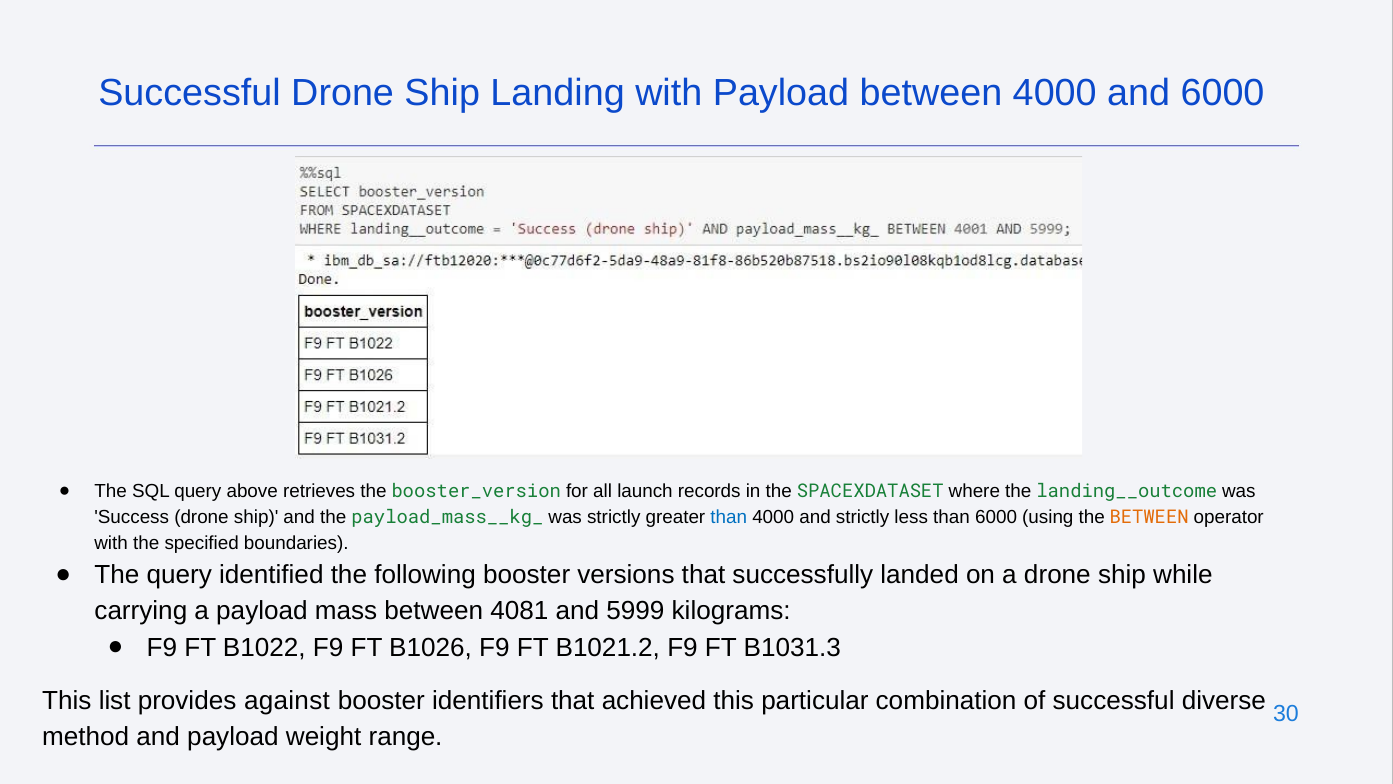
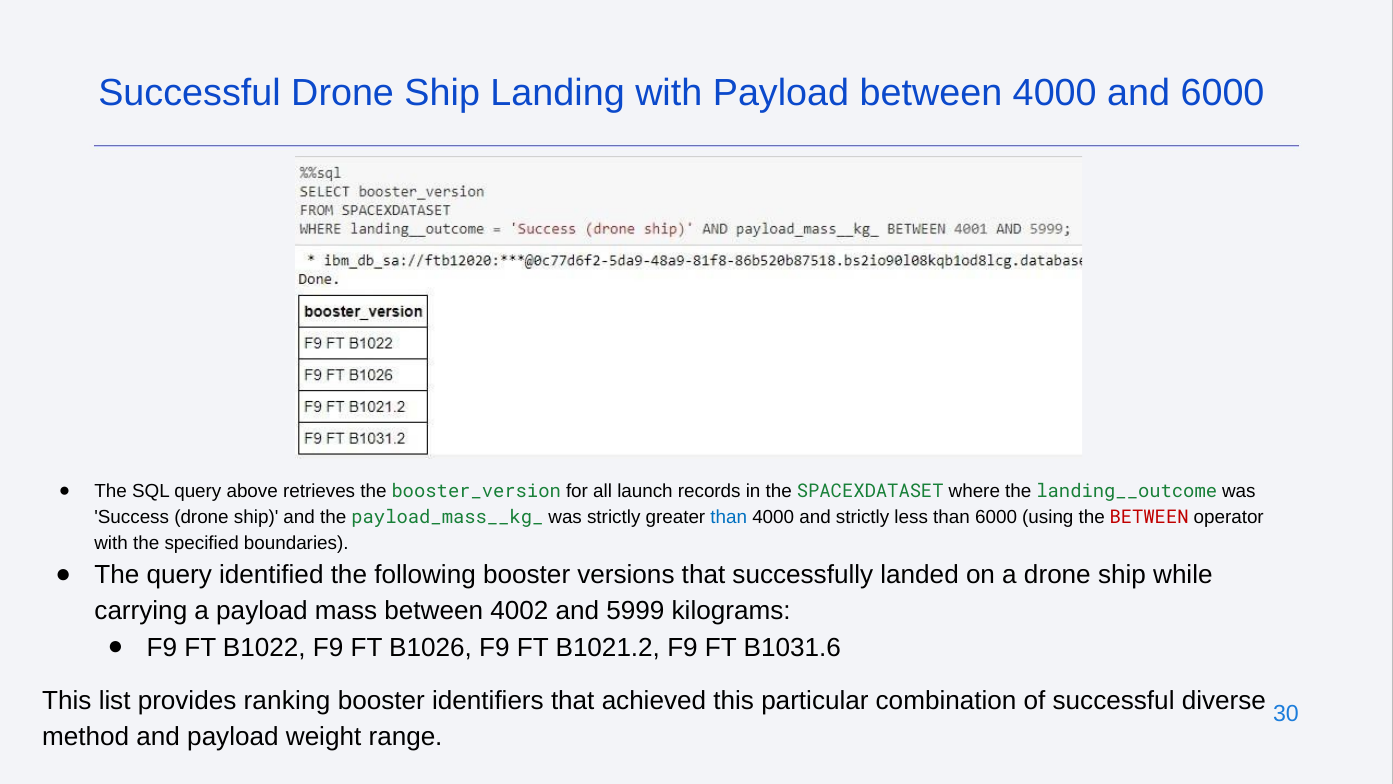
BETWEEN at (1149, 517) colour: orange -> red
4081: 4081 -> 4002
B1031.3: B1031.3 -> B1031.6
against: against -> ranking
